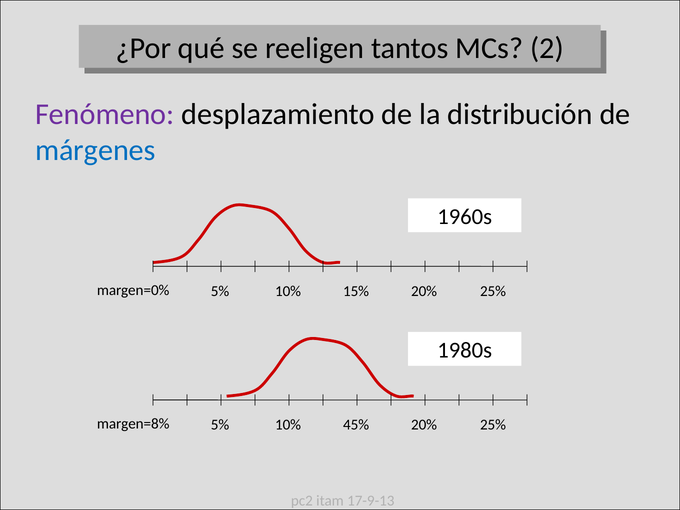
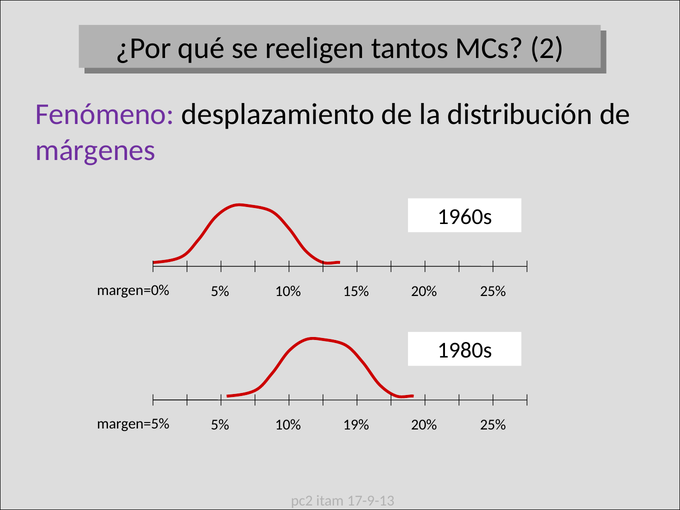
márgenes colour: blue -> purple
margen=8%: margen=8% -> margen=5%
45%: 45% -> 19%
